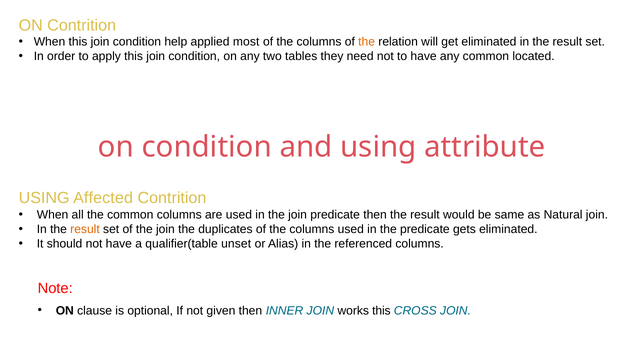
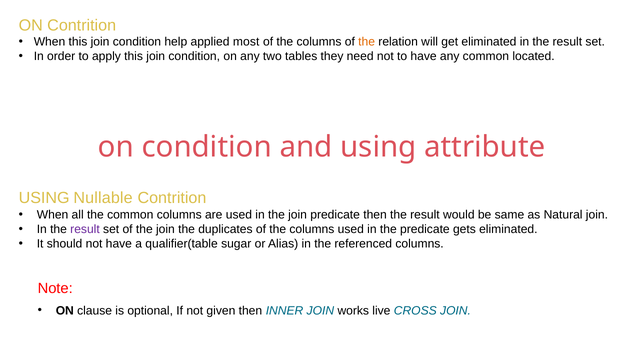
Affected: Affected -> Nullable
result at (85, 229) colour: orange -> purple
unset: unset -> sugar
works this: this -> live
